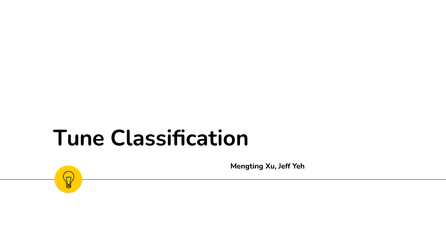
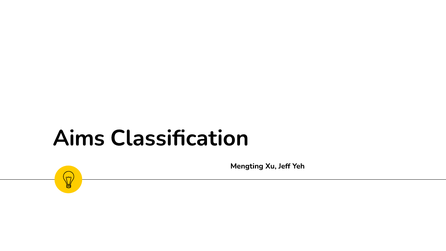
Tune: Tune -> Aims
